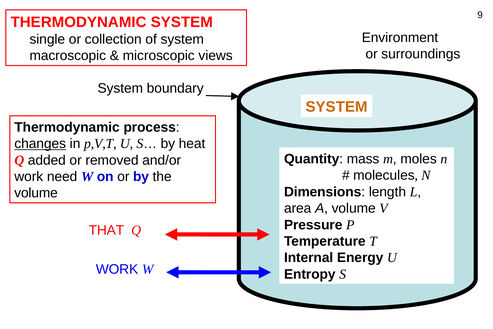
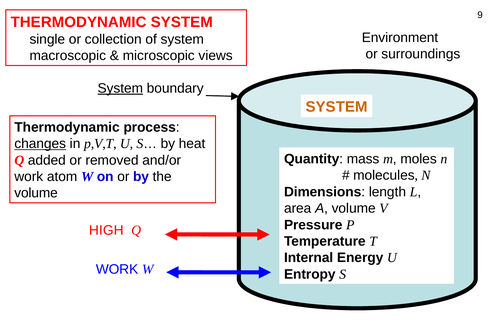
System at (120, 88) underline: none -> present
need: need -> atom
THAT: THAT -> HIGH
